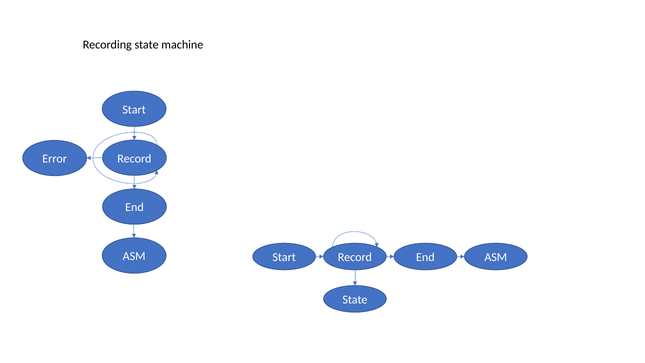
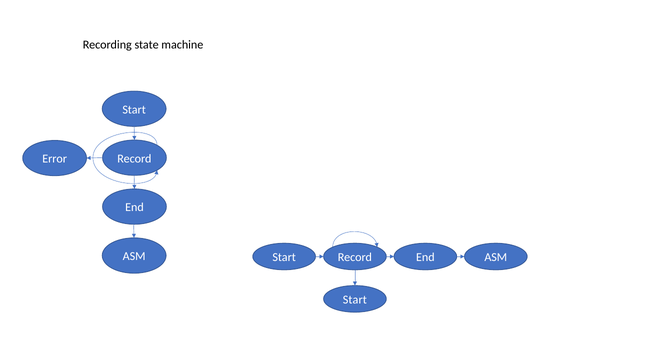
State at (355, 300): State -> Start
